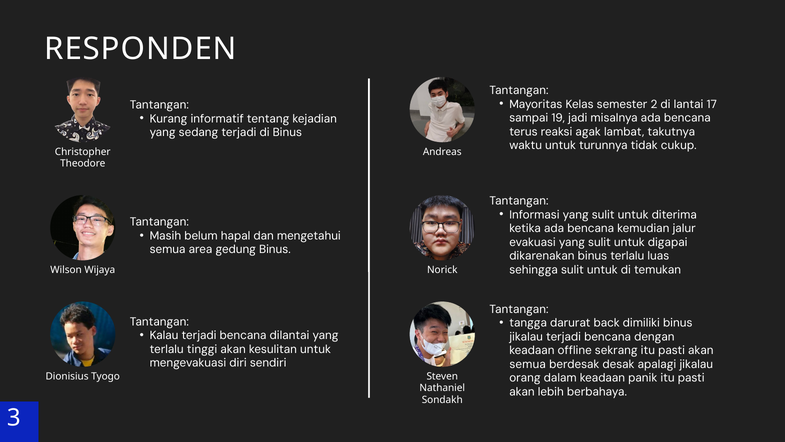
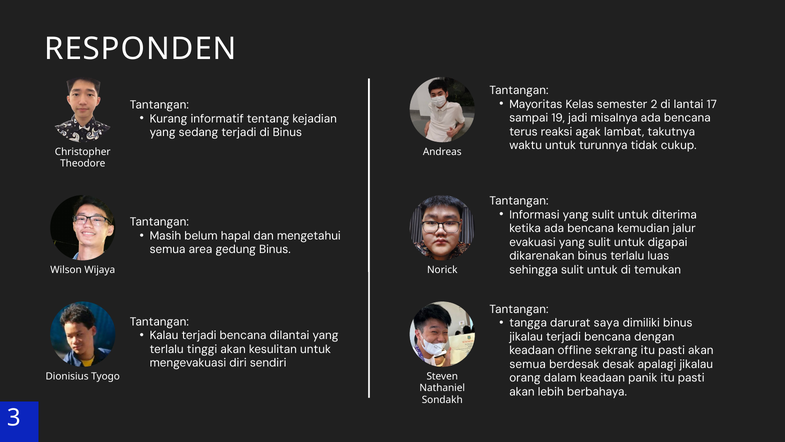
back: back -> saya
